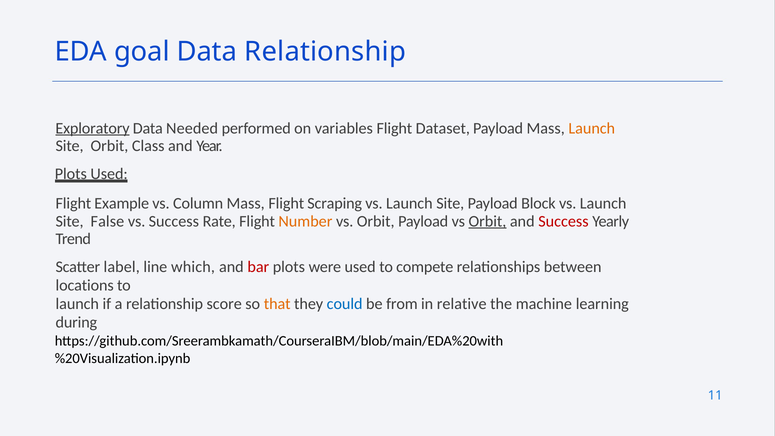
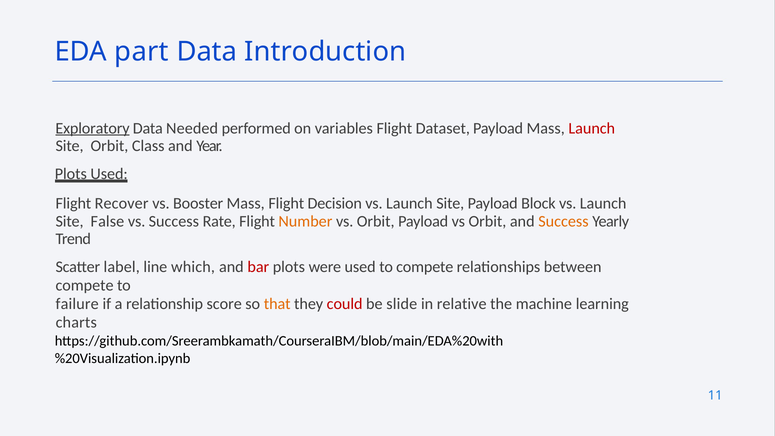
goal: goal -> part
Data Relationship: Relationship -> Introduction
Launch at (592, 128) colour: orange -> red
Example: Example -> Recover
Column: Column -> Booster
Scraping: Scraping -> Decision
Orbit at (487, 221) underline: present -> none
Success at (563, 221) colour: red -> orange
locations at (85, 285): locations -> compete
launch at (77, 304): launch -> failure
could colour: blue -> red
from: from -> slide
during: during -> charts
